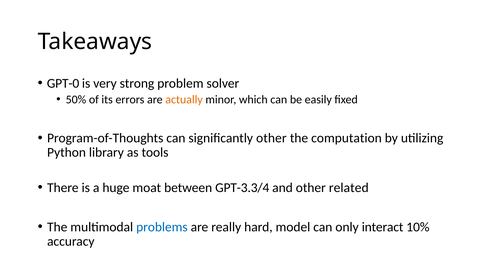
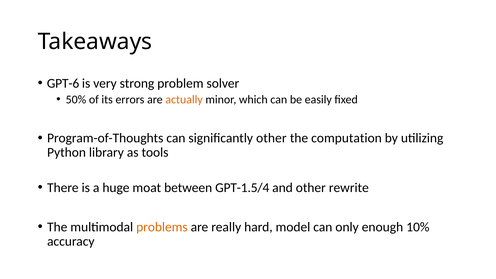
GPT-0: GPT-0 -> GPT-6
GPT-3.3/4: GPT-3.3/4 -> GPT-1.5/4
related: related -> rewrite
problems colour: blue -> orange
interact: interact -> enough
